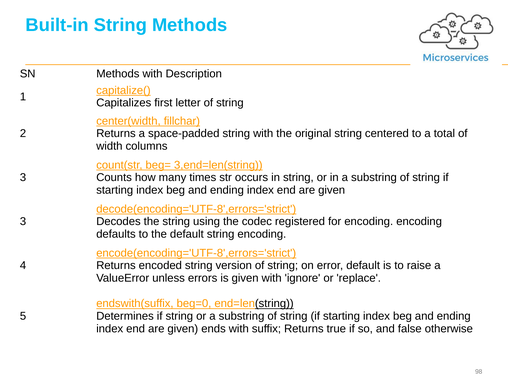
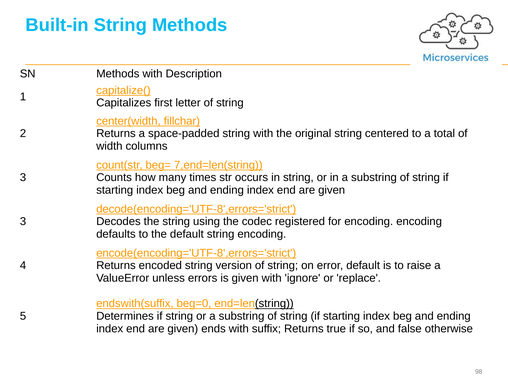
3,end=len(string: 3,end=len(string -> 7,end=len(string
